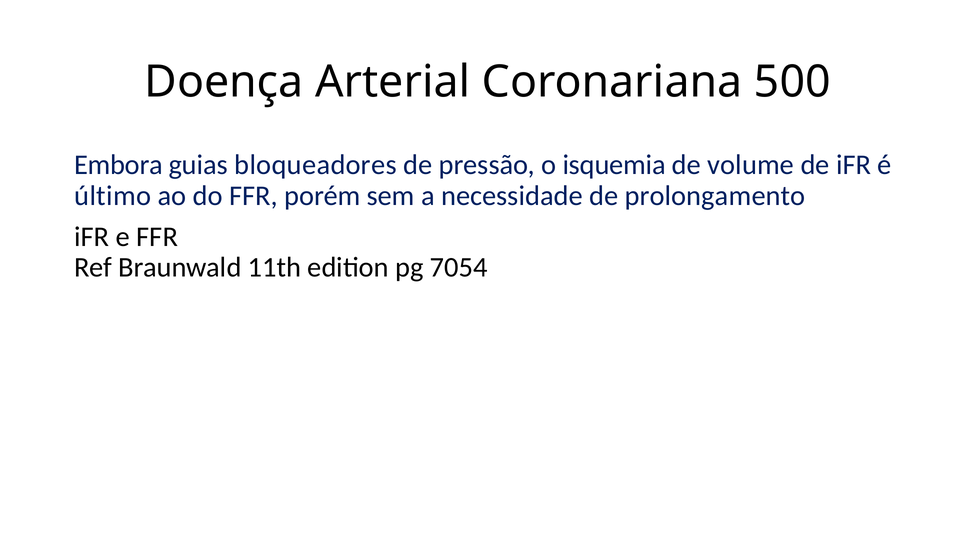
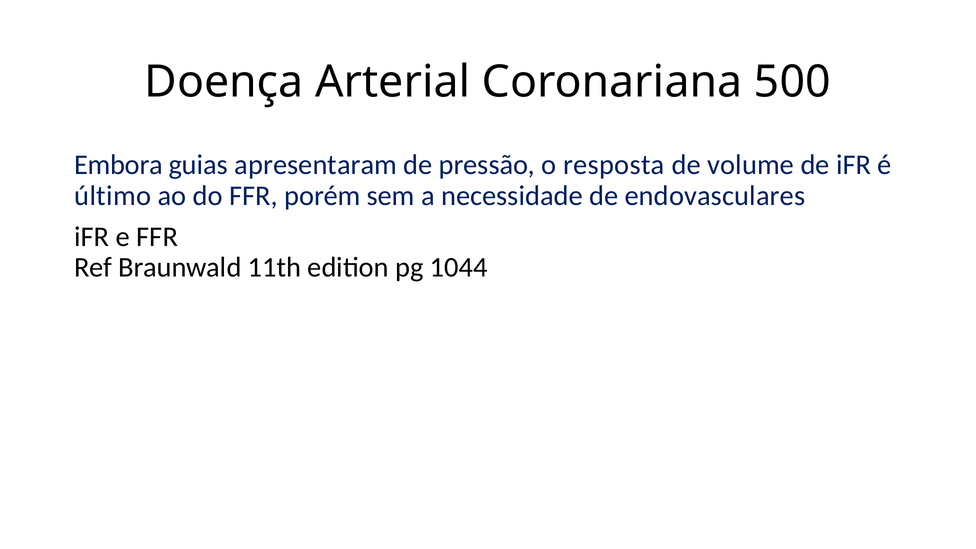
bloqueadores: bloqueadores -> apresentaram
isquemia: isquemia -> resposta
prolongamento: prolongamento -> endovasculares
7054: 7054 -> 1044
